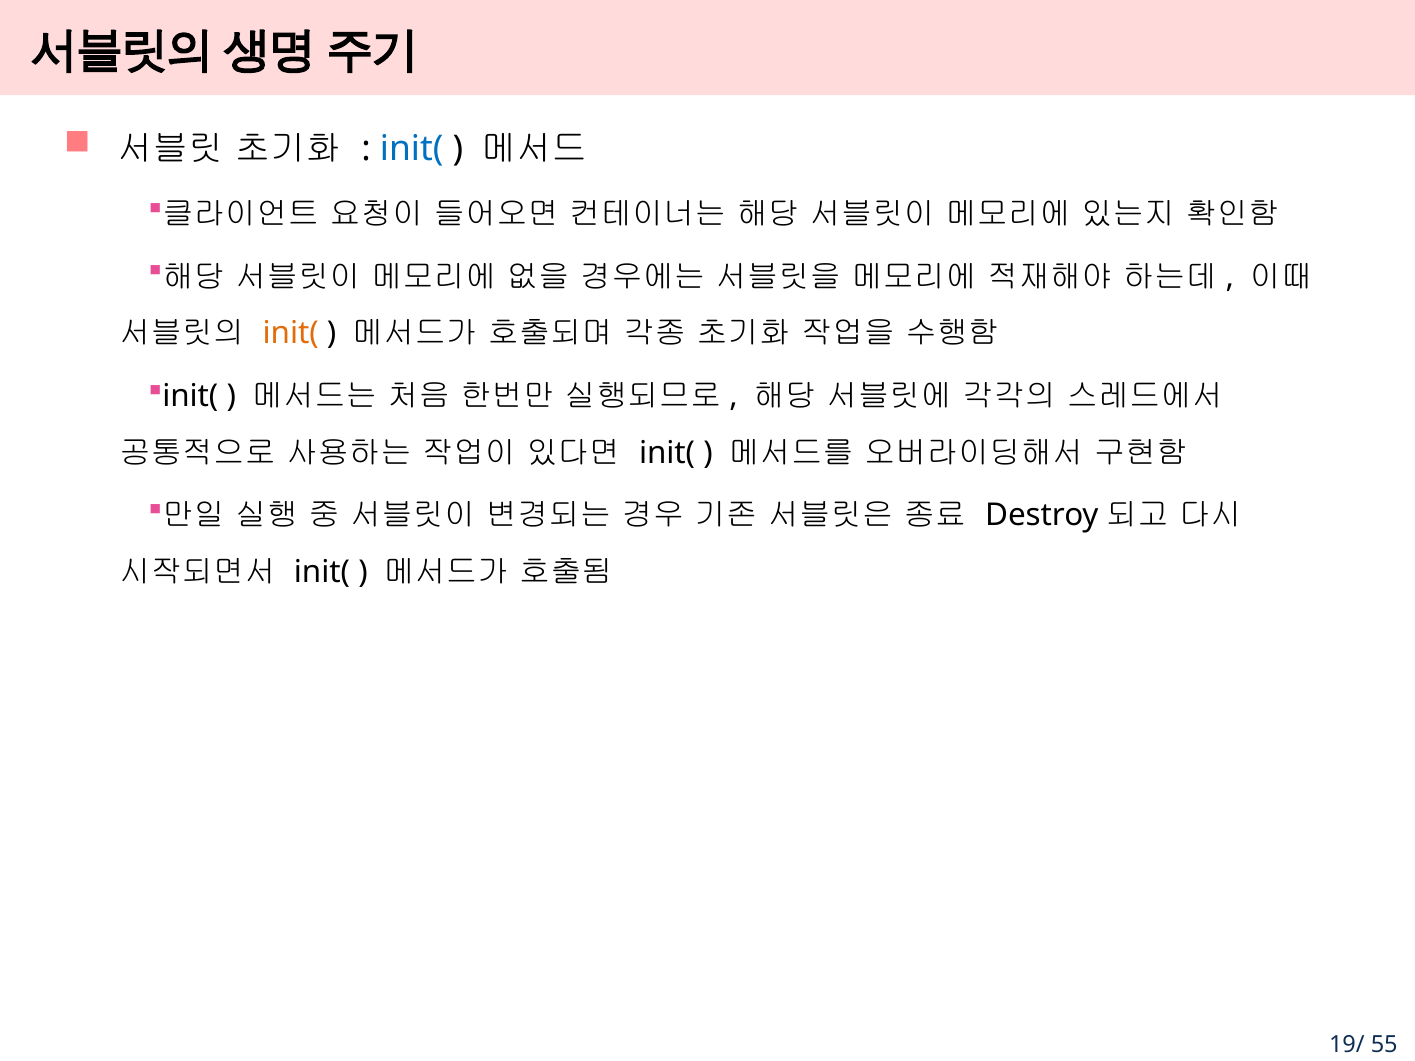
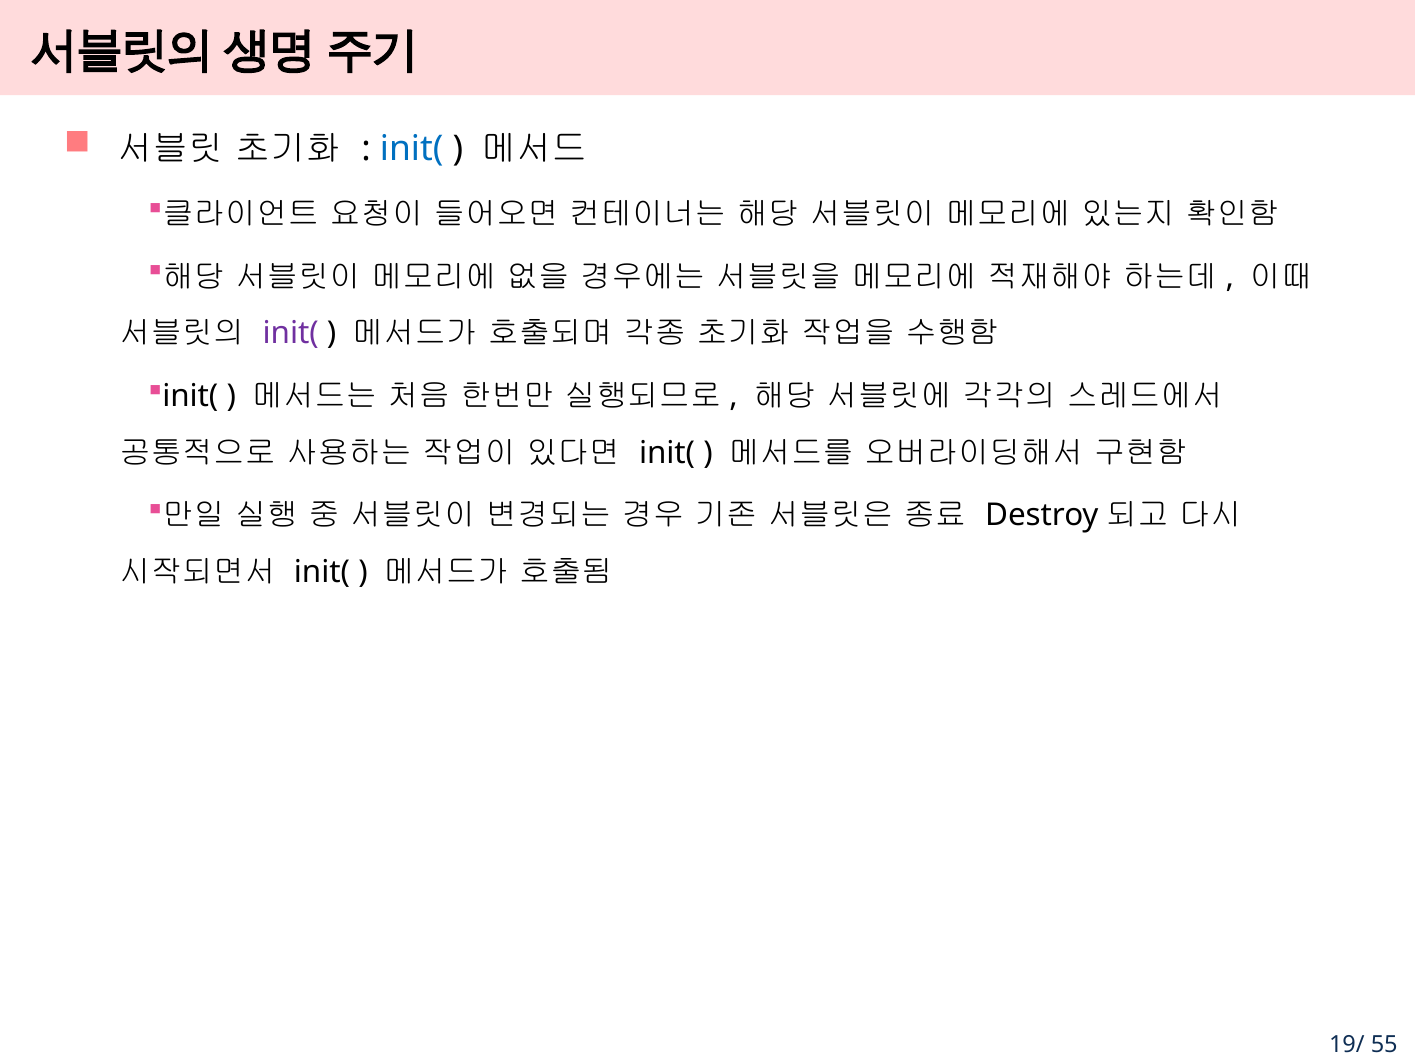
init( at (291, 333) colour: orange -> purple
